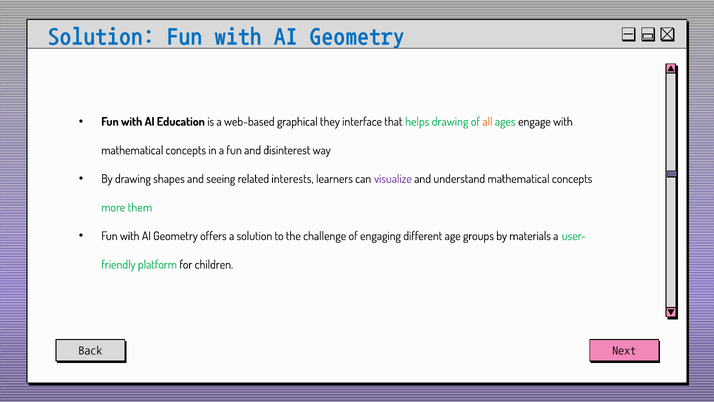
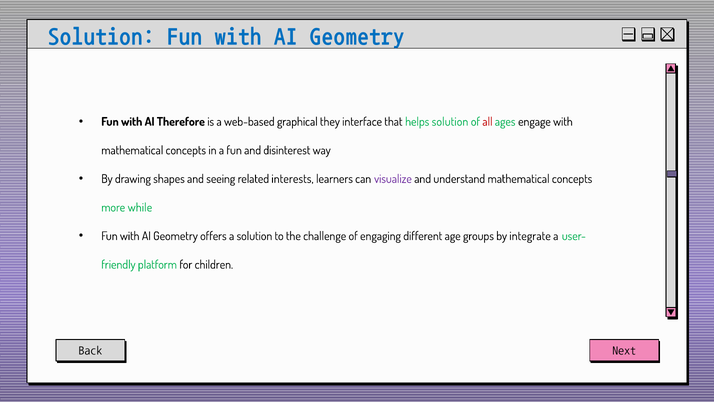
Education: Education -> Therefore
helps drawing: drawing -> solution
all colour: orange -> red
them: them -> while
materials: materials -> integrate
